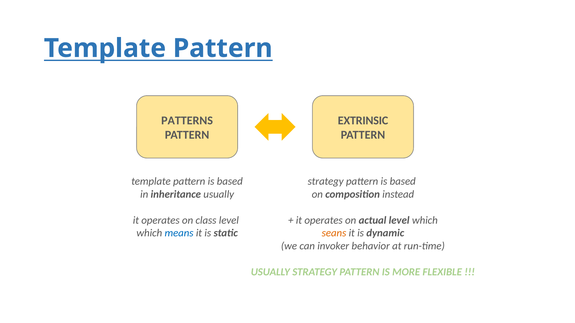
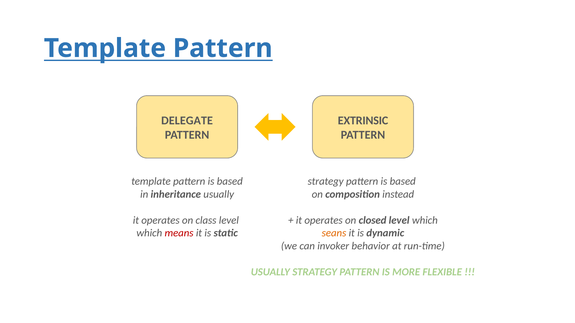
PATTERNS: PATTERNS -> DELEGATE
actual: actual -> closed
means colour: blue -> red
